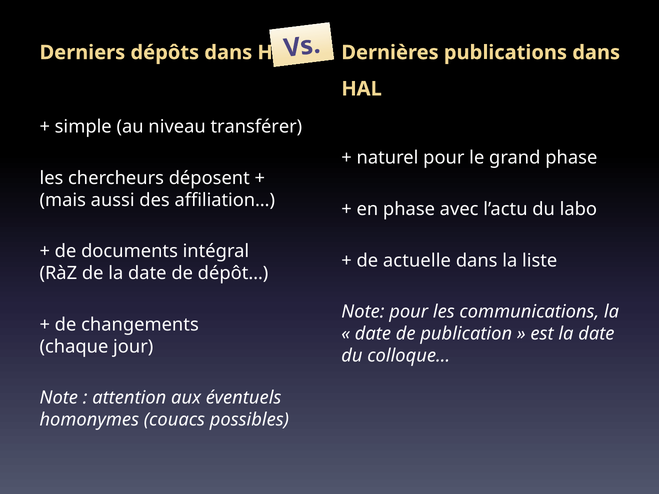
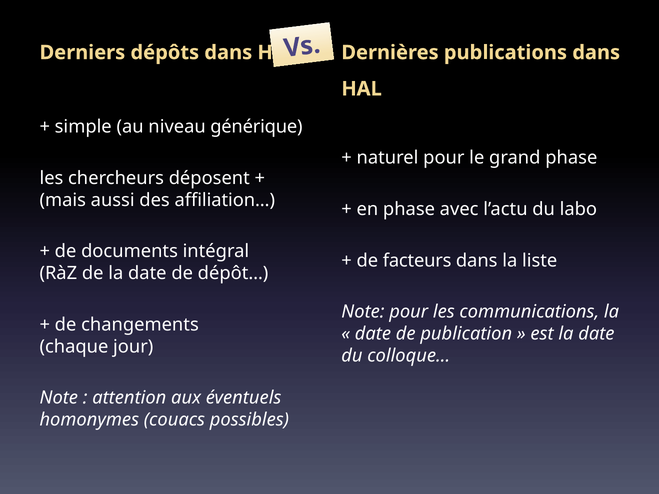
transférer: transférer -> générique
actuelle: actuelle -> facteurs
